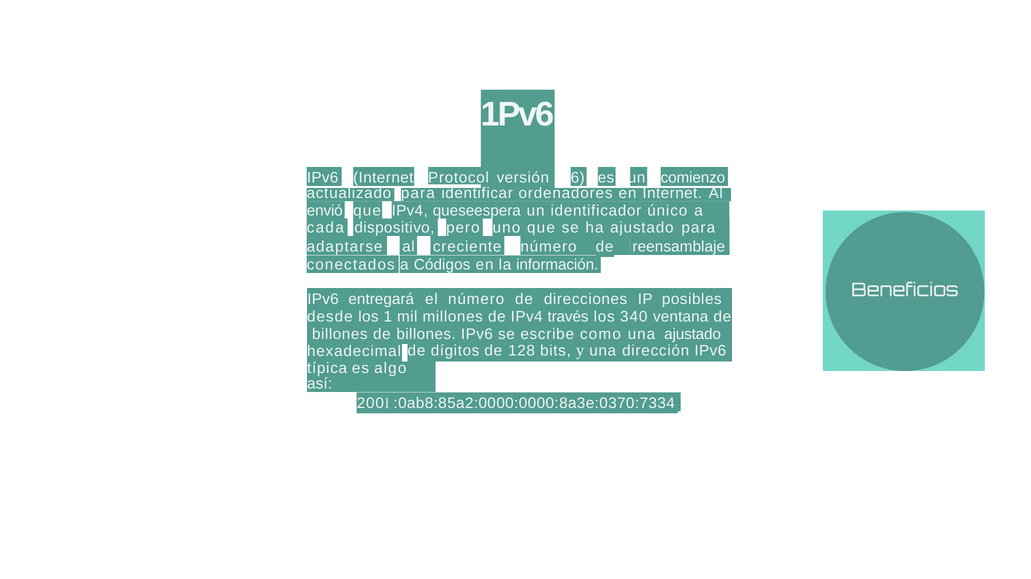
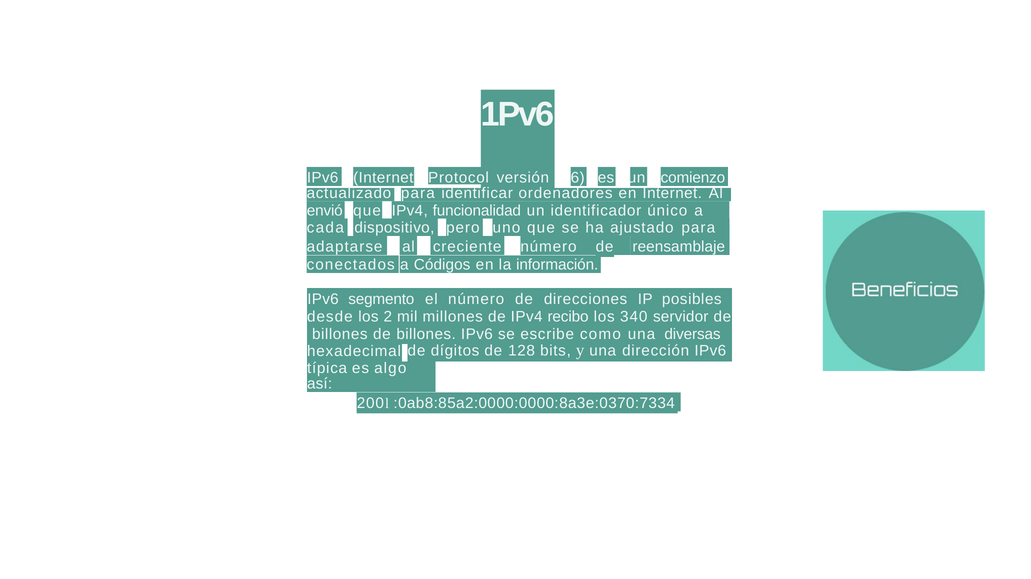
queseespera: queseespera -> funcionalidad
entregará: entregará -> segmento
1: 1 -> 2
través: través -> recibo
ventana: ventana -> servidor
una ajustado: ajustado -> diversas
